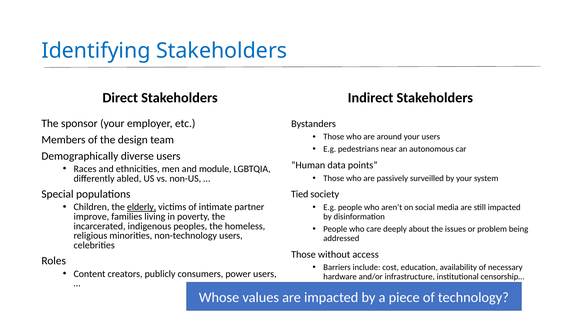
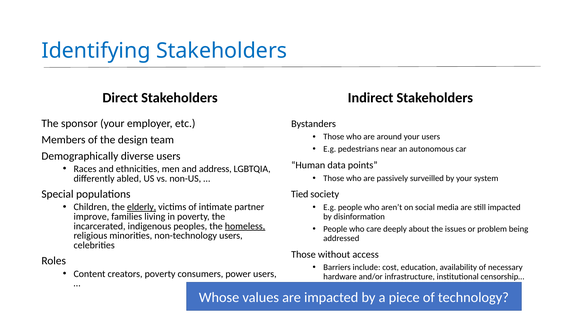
module: module -> address
homeless underline: none -> present
creators publicly: publicly -> poverty
